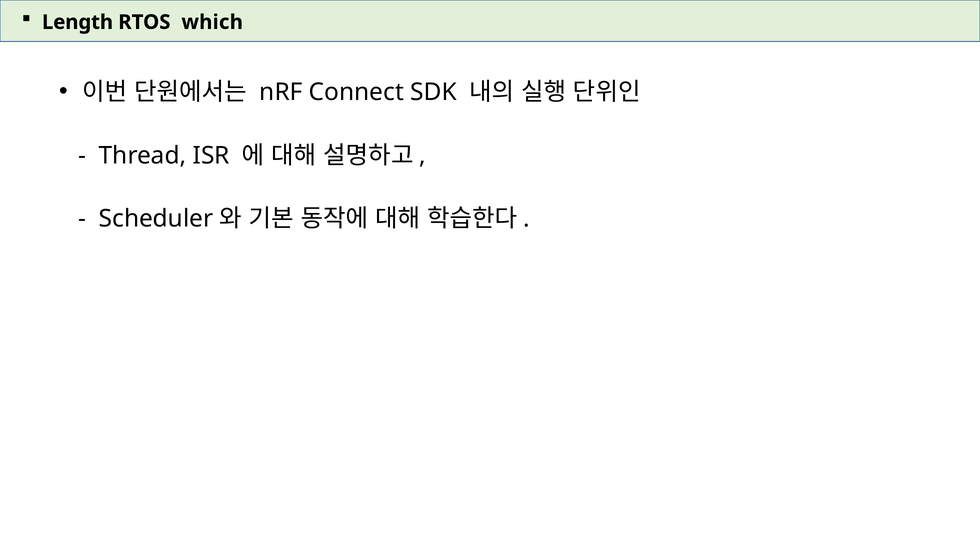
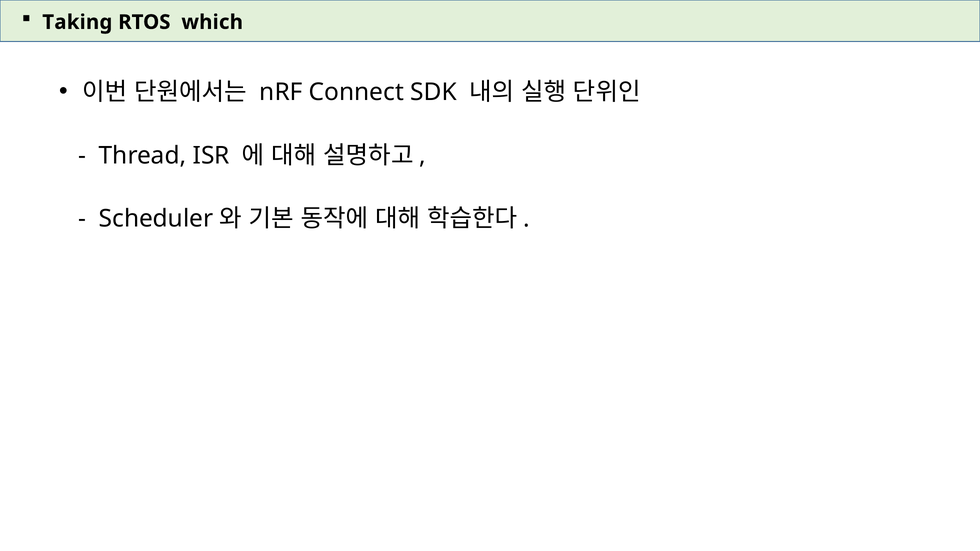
Length: Length -> Taking
